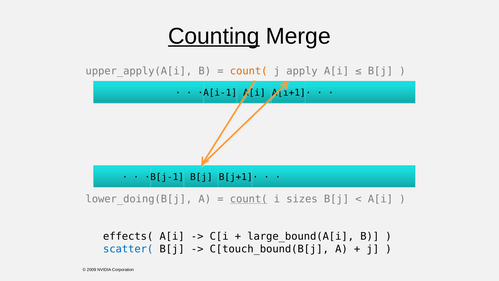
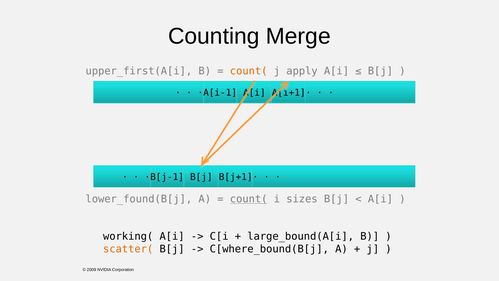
Counting underline: present -> none
upper_apply(A[i: upper_apply(A[i -> upper_first(A[i
lower_doing(B[j: lower_doing(B[j -> lower_found(B[j
effects(: effects( -> working(
scatter( colour: blue -> orange
C[touch_bound(B[j: C[touch_bound(B[j -> C[where_bound(B[j
